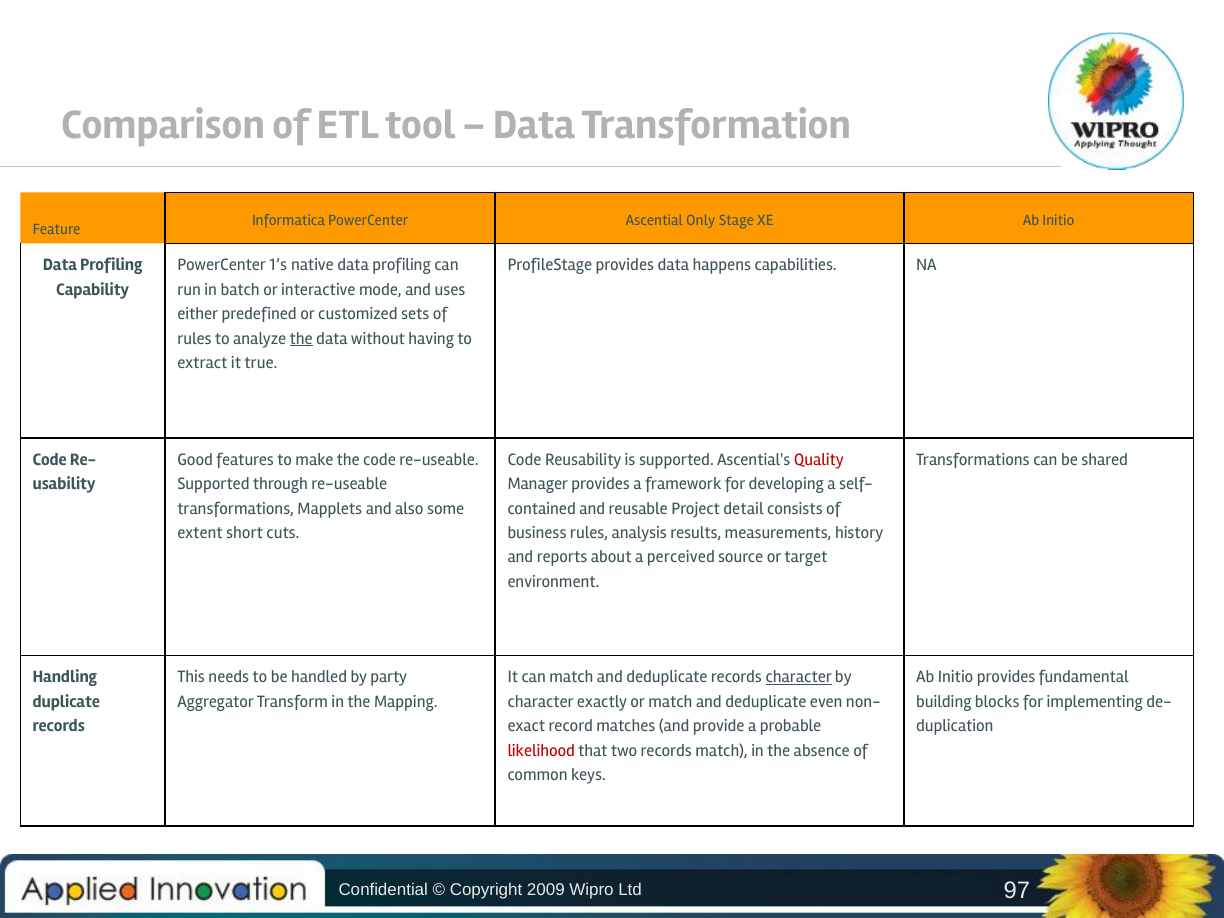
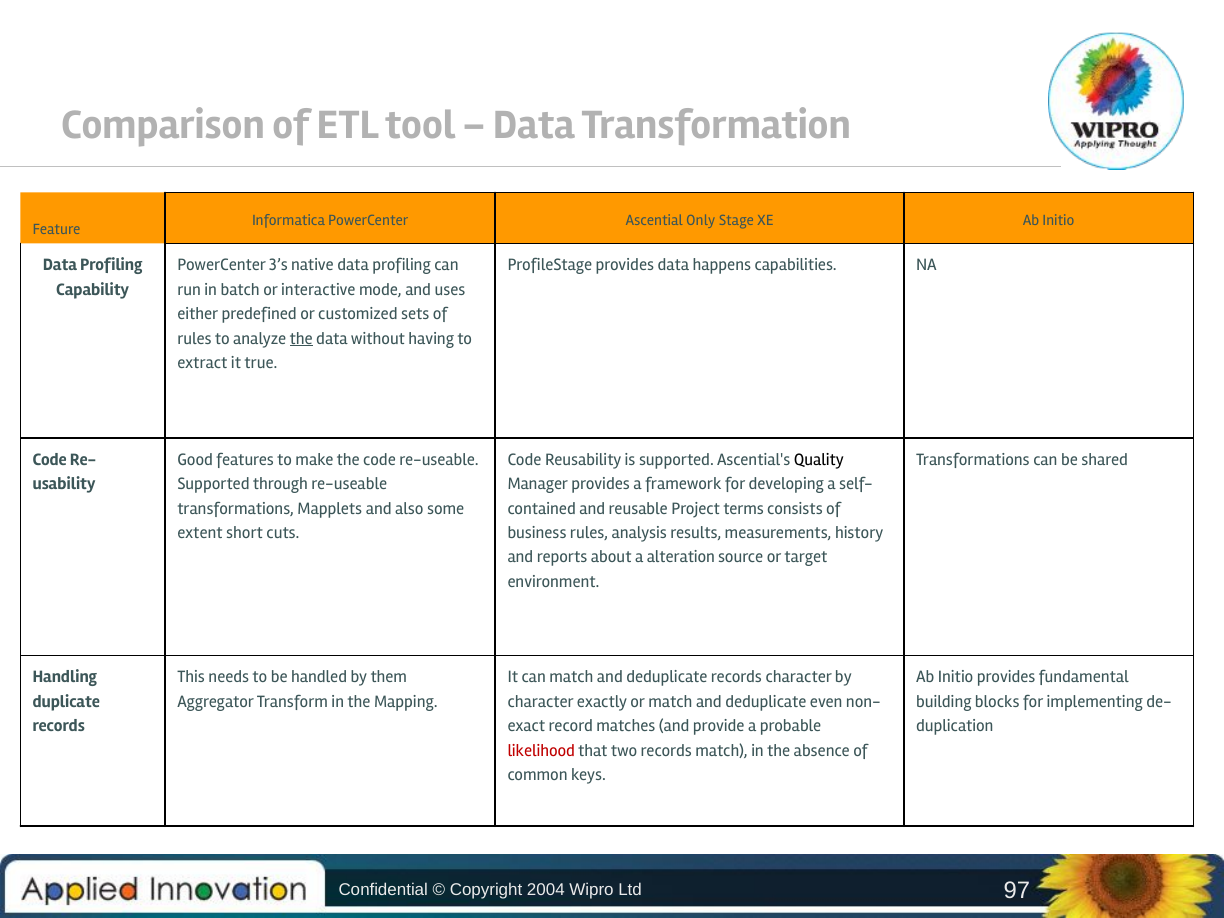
1’s: 1’s -> 3’s
Quality colour: red -> black
detail: detail -> terms
perceived: perceived -> alteration
party: party -> them
character at (799, 677) underline: present -> none
2009: 2009 -> 2004
